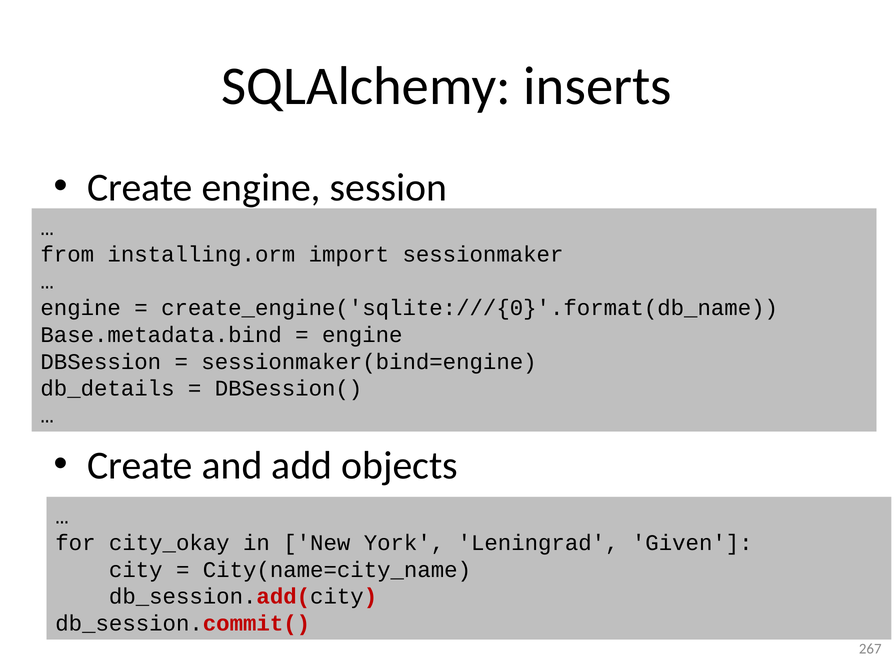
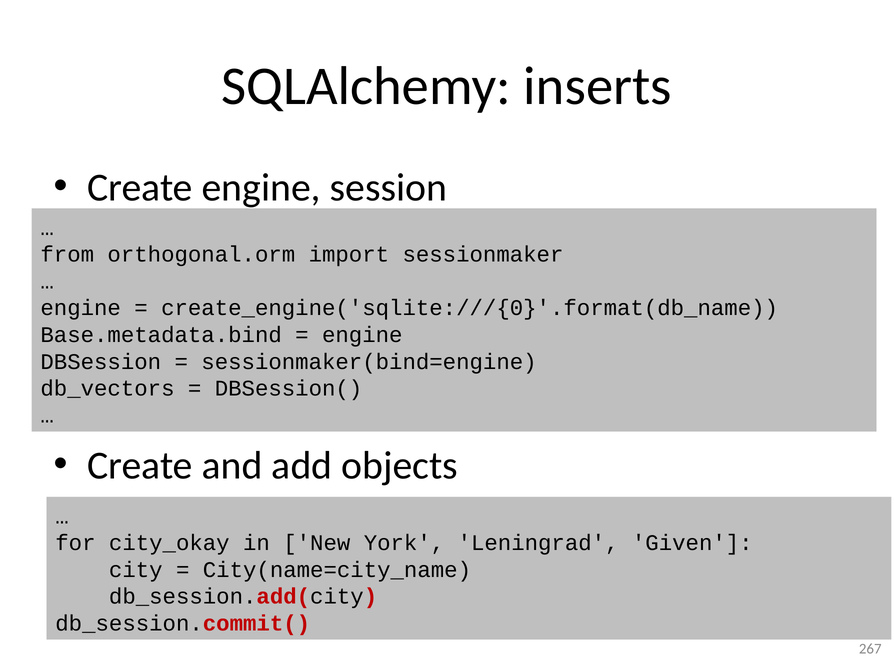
installing.orm: installing.orm -> orthogonal.orm
db_details: db_details -> db_vectors
